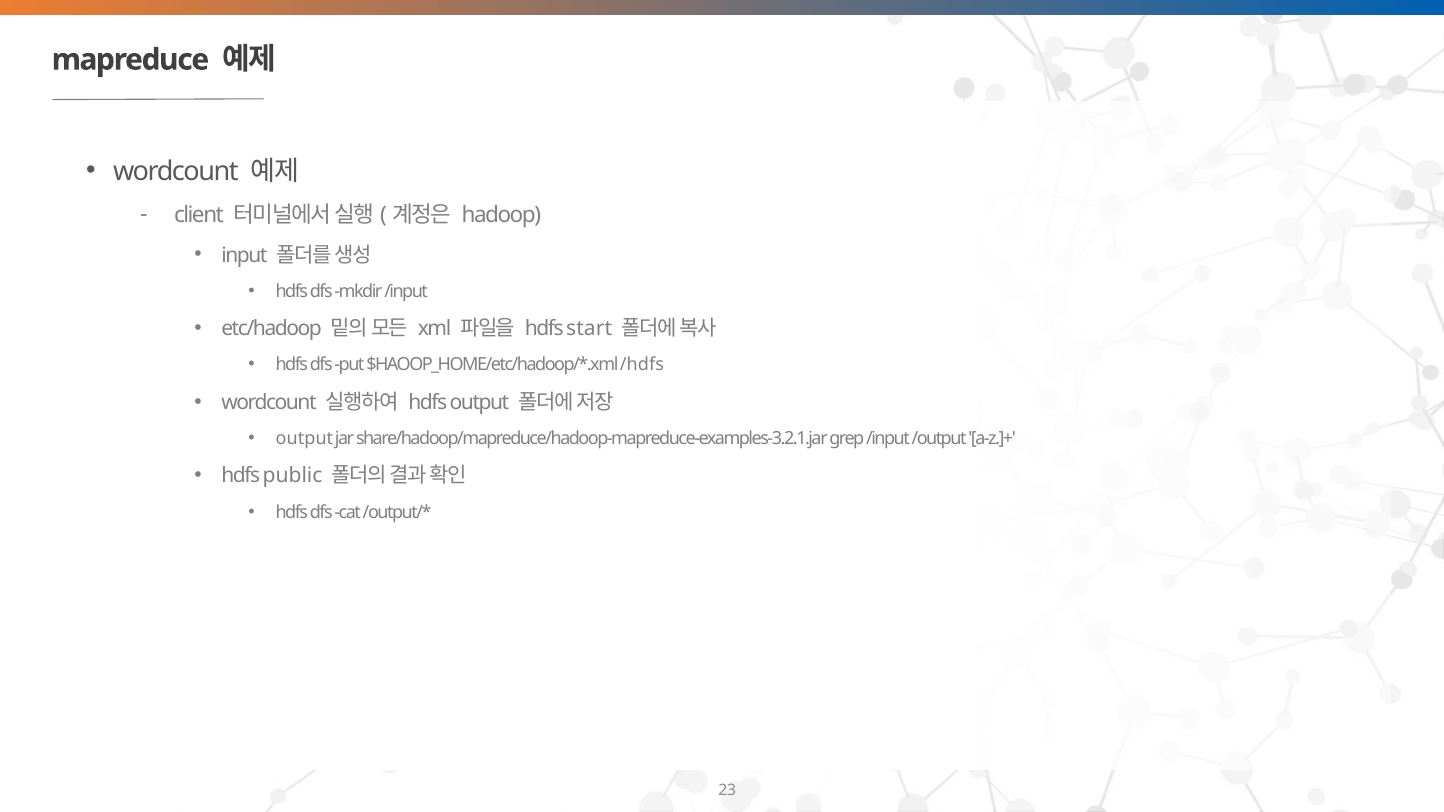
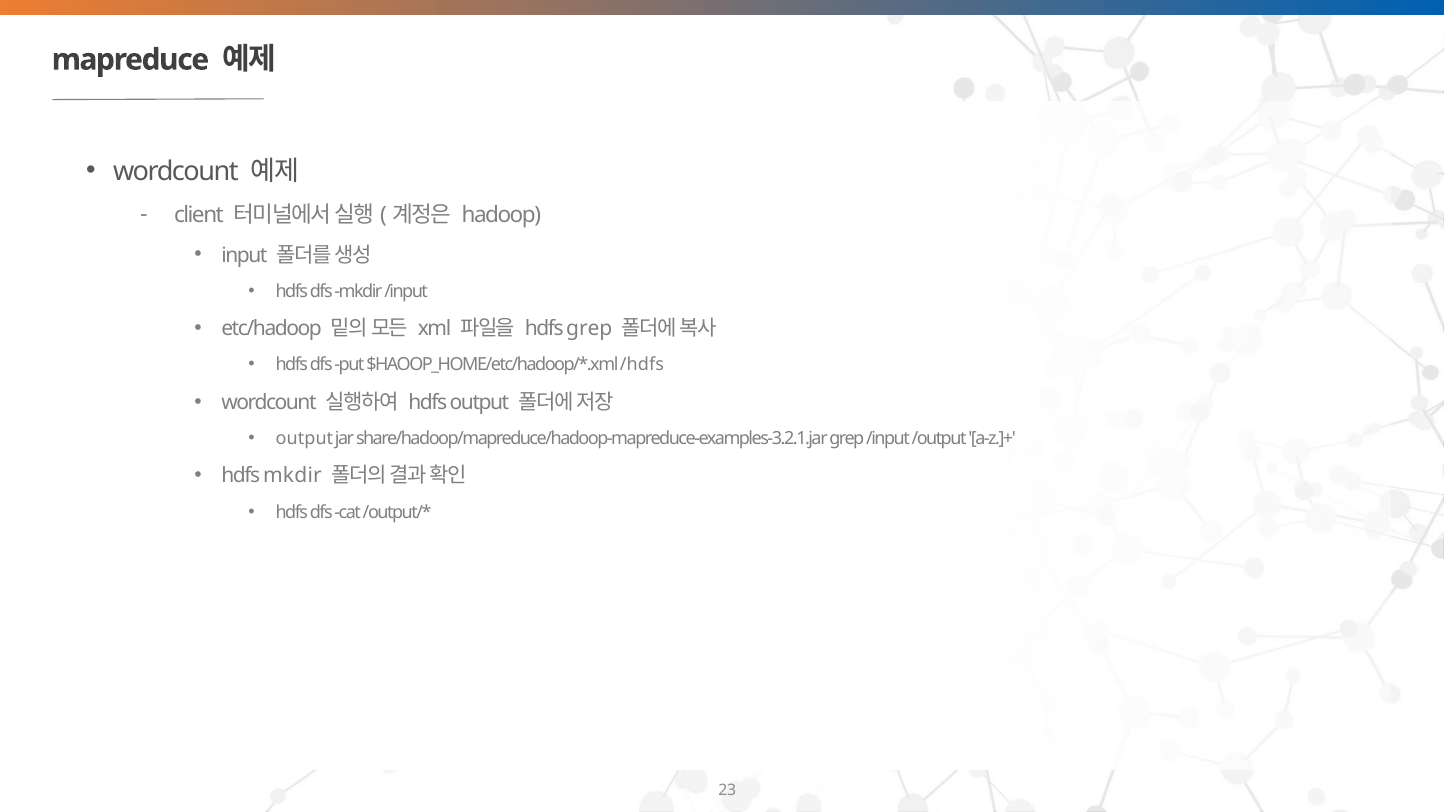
hdfs start: start -> grep
hdfs public: public -> mkdir
